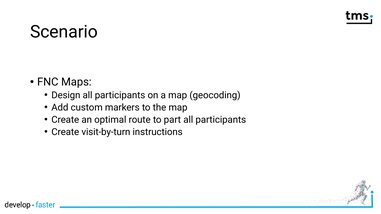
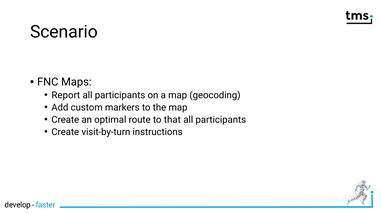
Design: Design -> Report
part: part -> that
